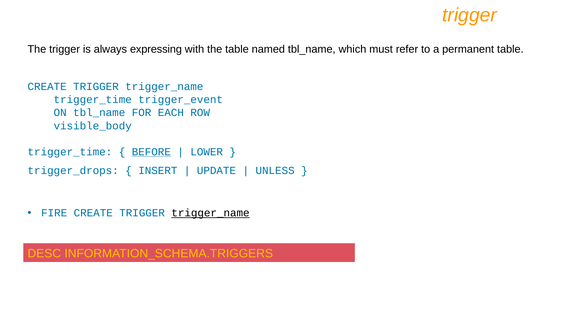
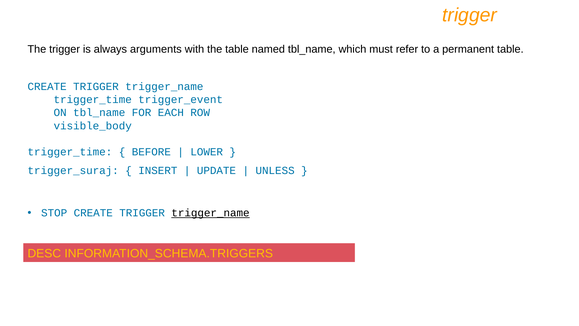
expressing: expressing -> arguments
BEFORE underline: present -> none
trigger_drops: trigger_drops -> trigger_suraj
FIRE: FIRE -> STOP
